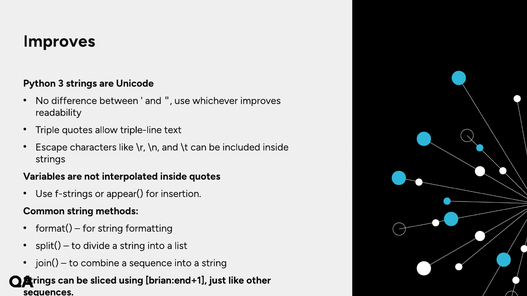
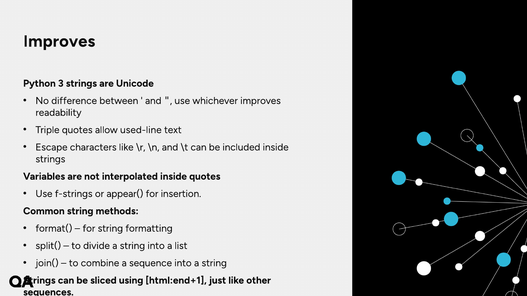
triple-line: triple-line -> used-line
brian:end+1: brian:end+1 -> html:end+1
